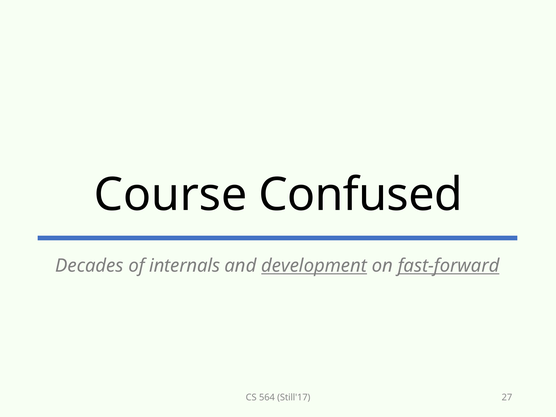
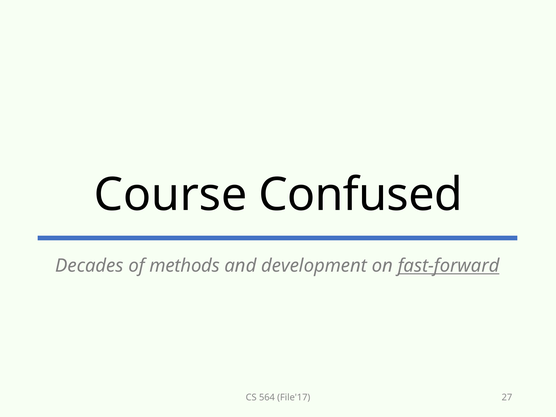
internals: internals -> methods
development underline: present -> none
Still'17: Still'17 -> File'17
